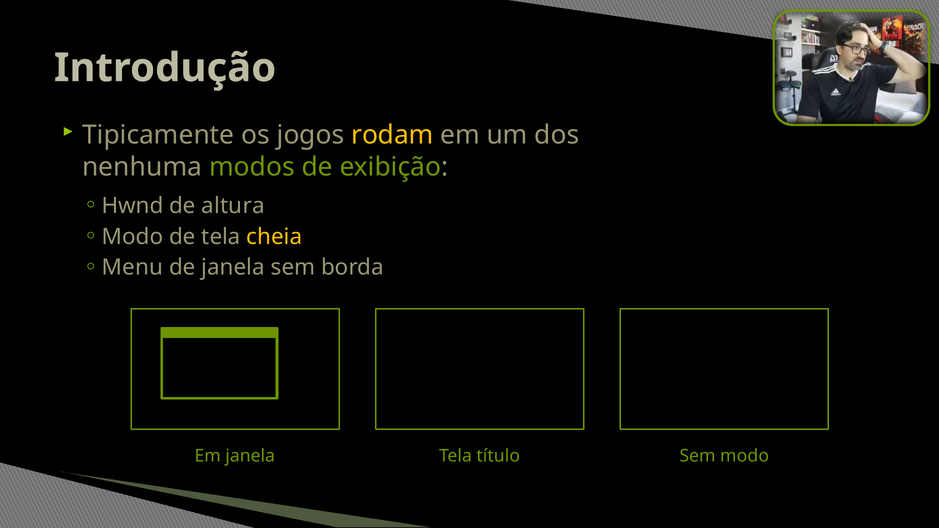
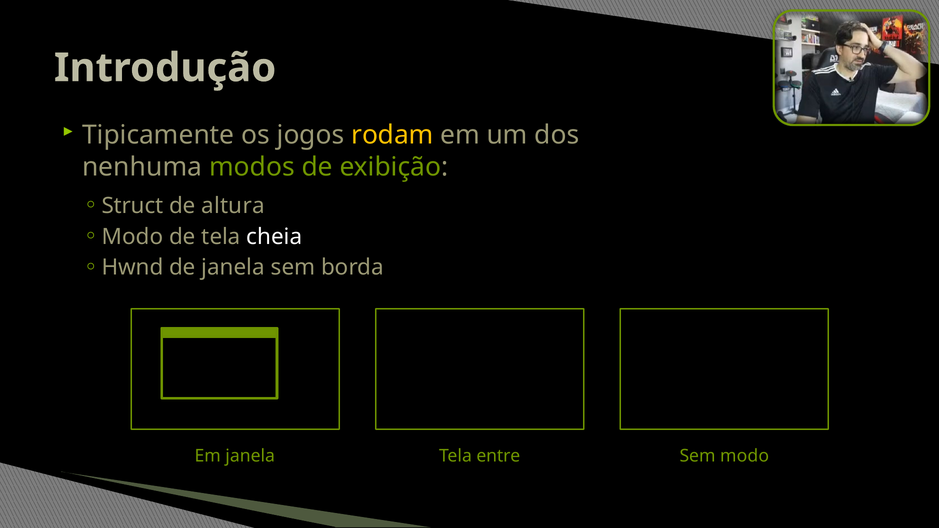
Hwnd: Hwnd -> Struct
cheia colour: yellow -> white
Menu: Menu -> Hwnd
título: título -> entre
